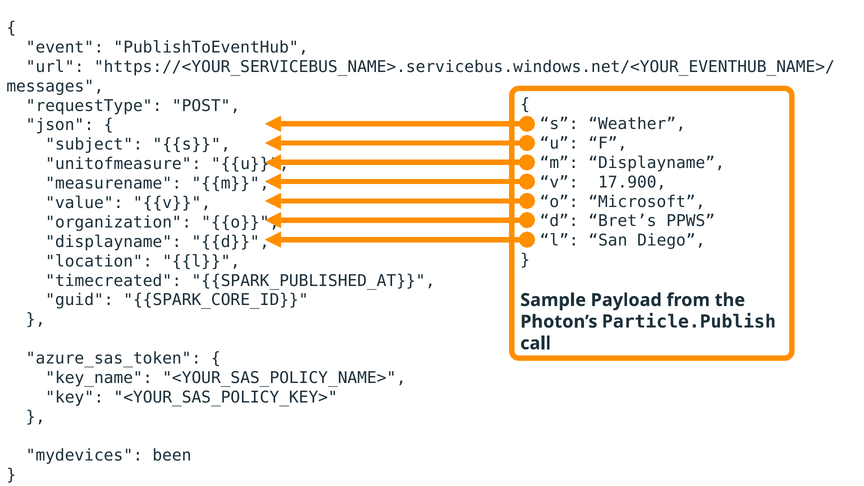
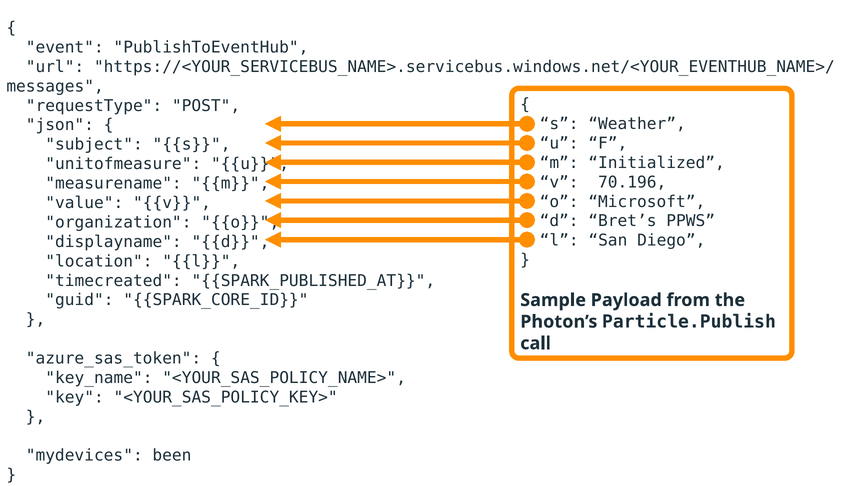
m Displayname: Displayname -> Initialized
17.900: 17.900 -> 70.196
